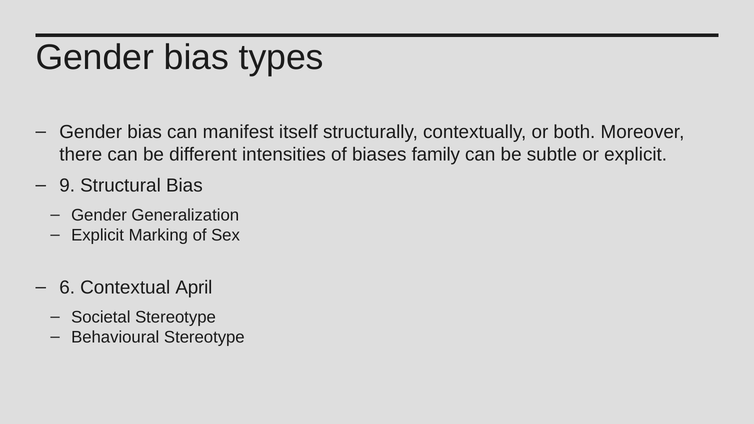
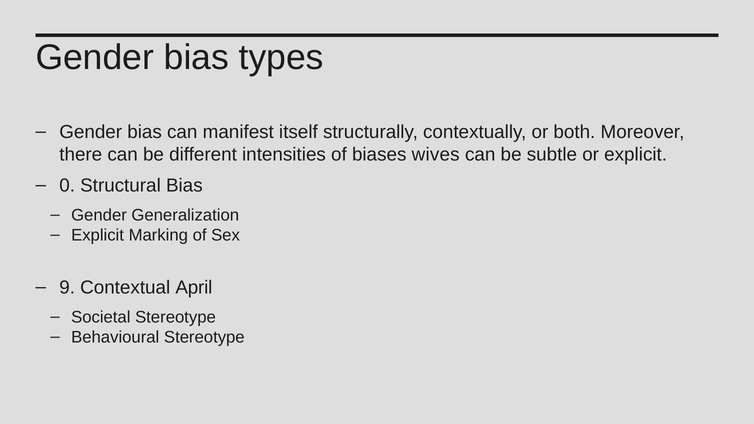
family: family -> wives
9: 9 -> 0
6: 6 -> 9
